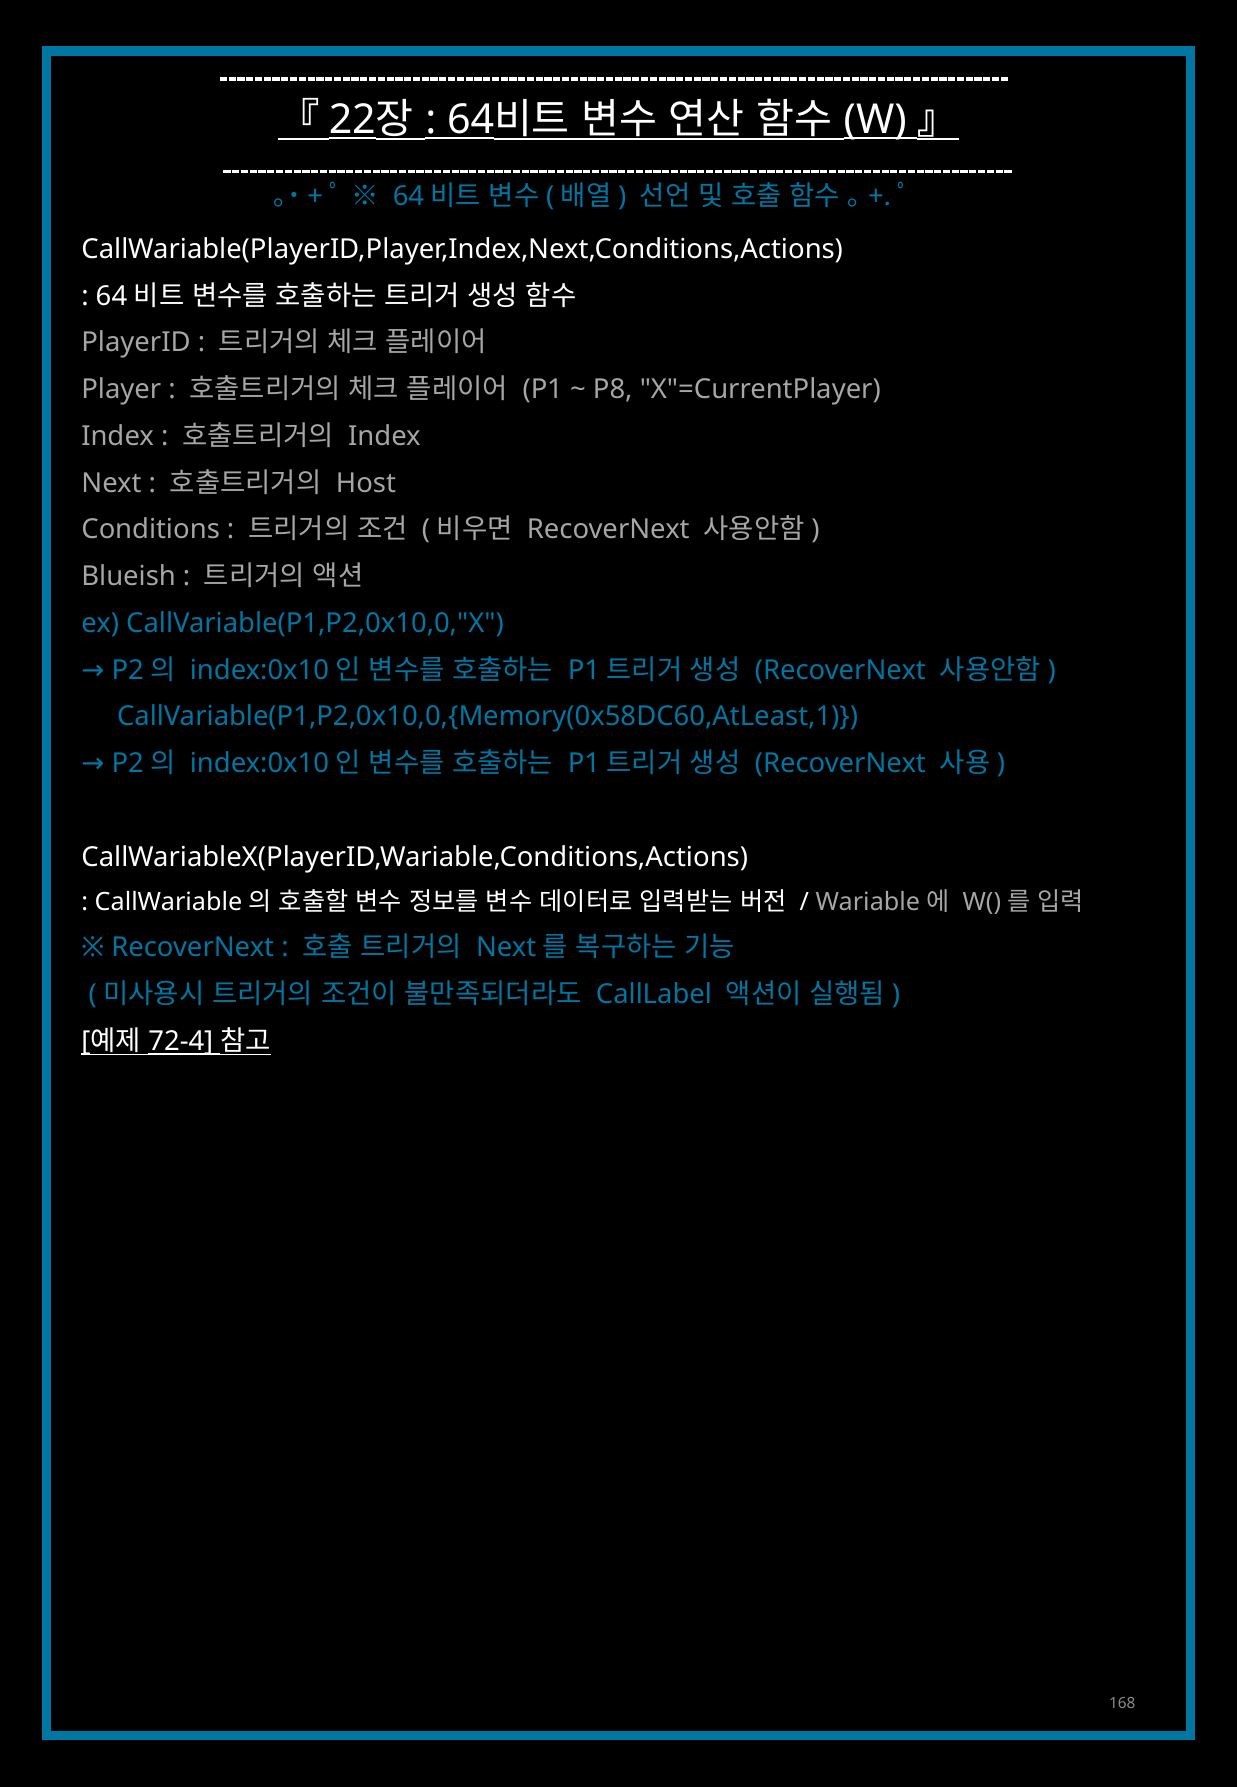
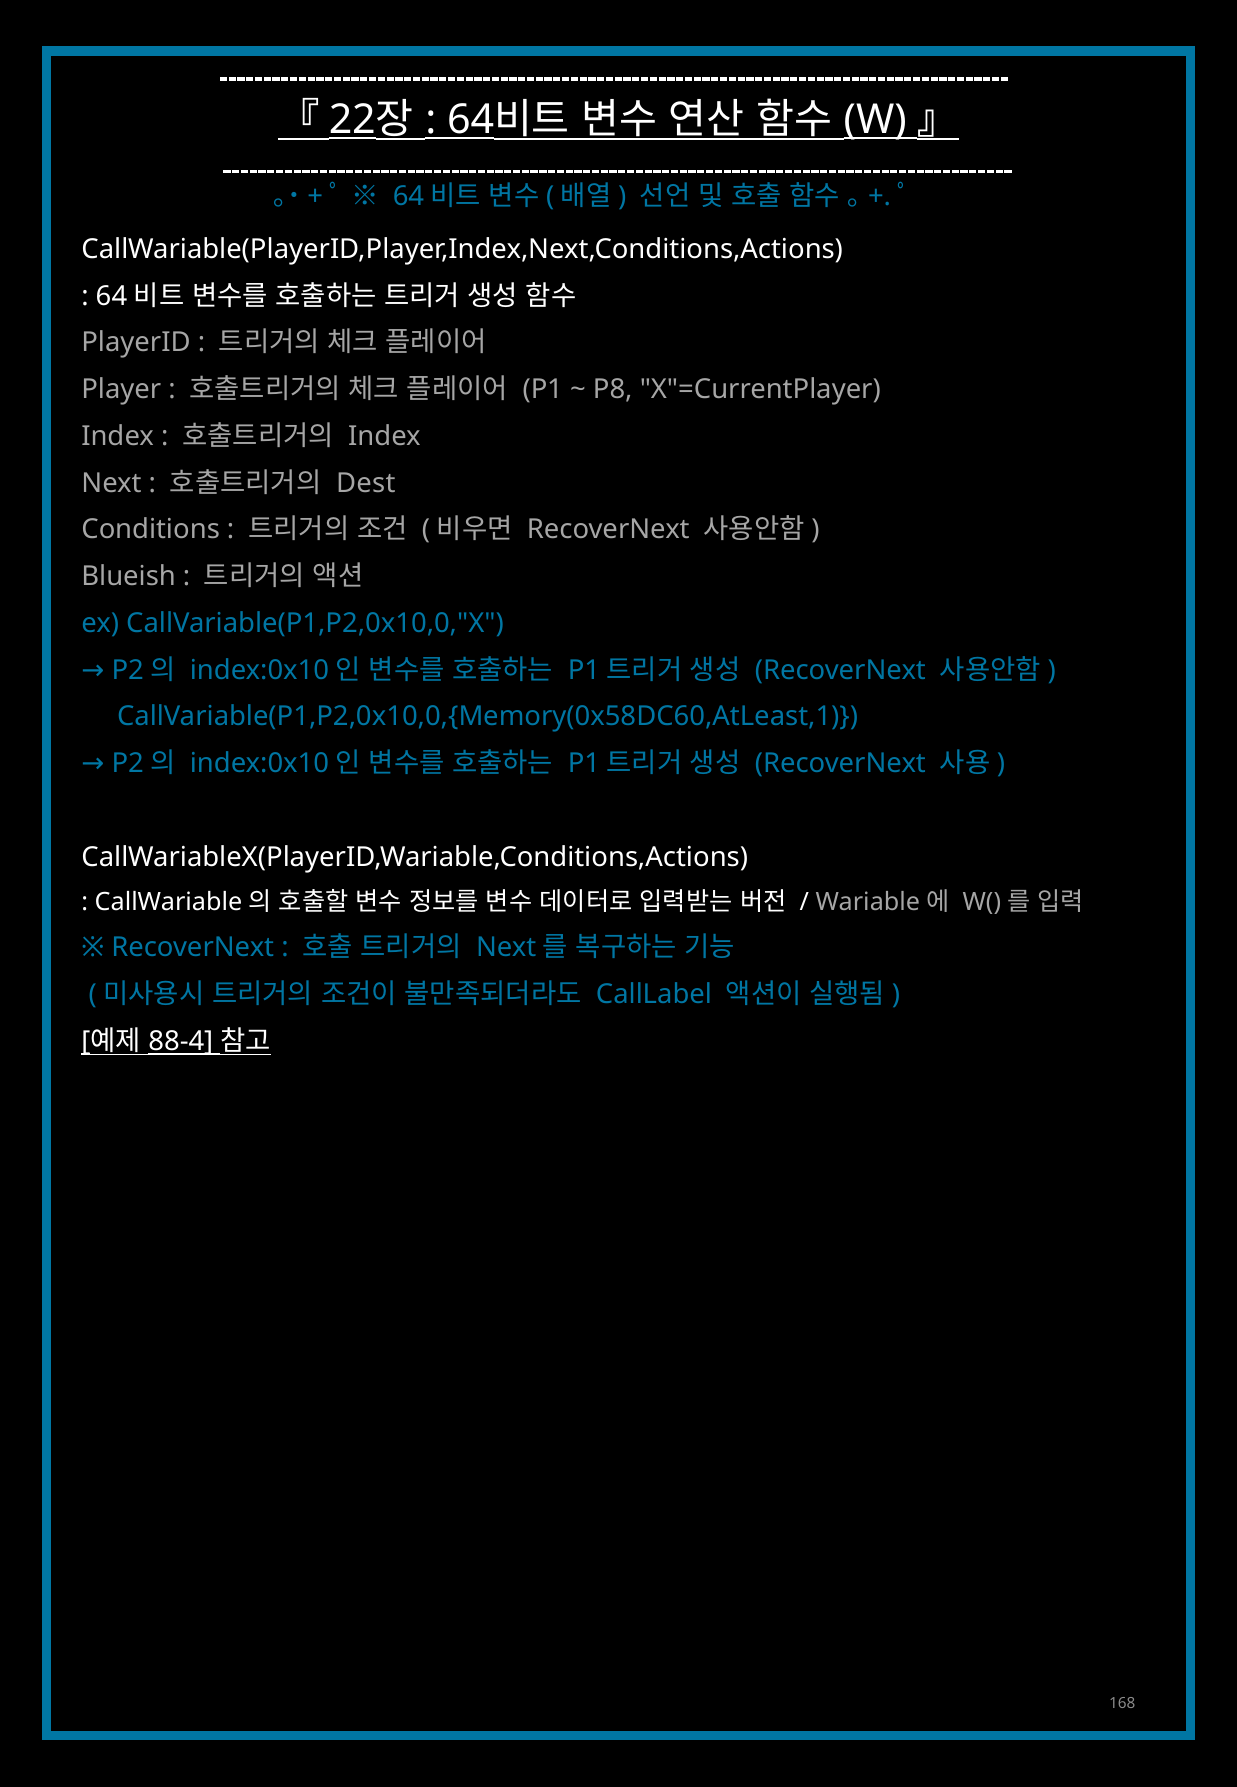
Host: Host -> Dest
72-4: 72-4 -> 88-4
